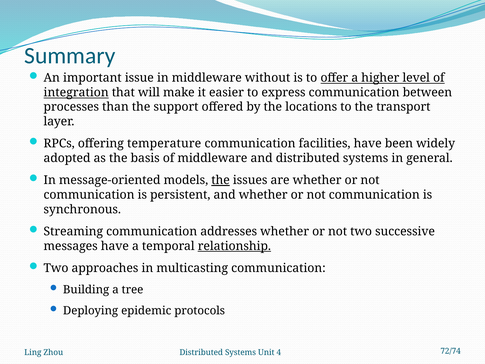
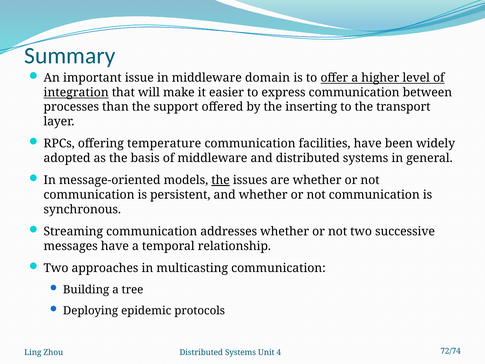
without: without -> domain
locations: locations -> inserting
relationship underline: present -> none
